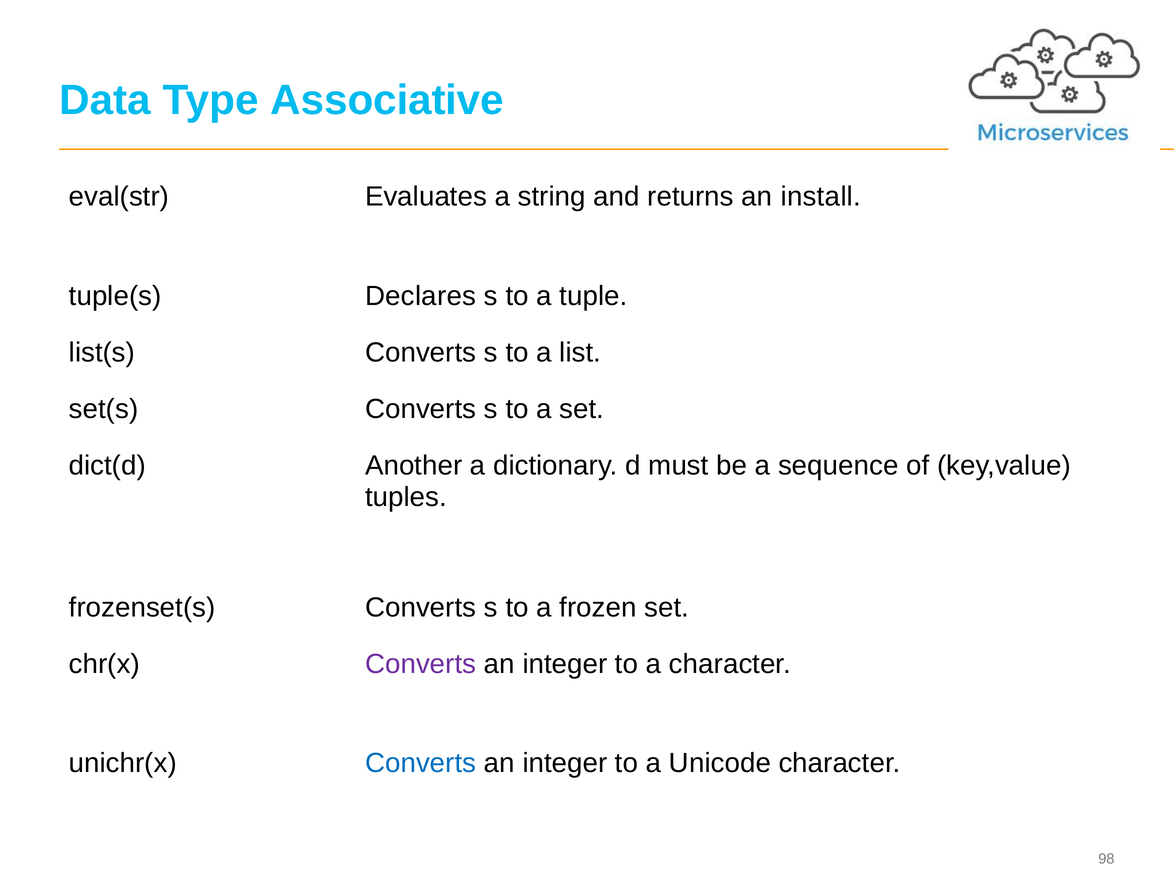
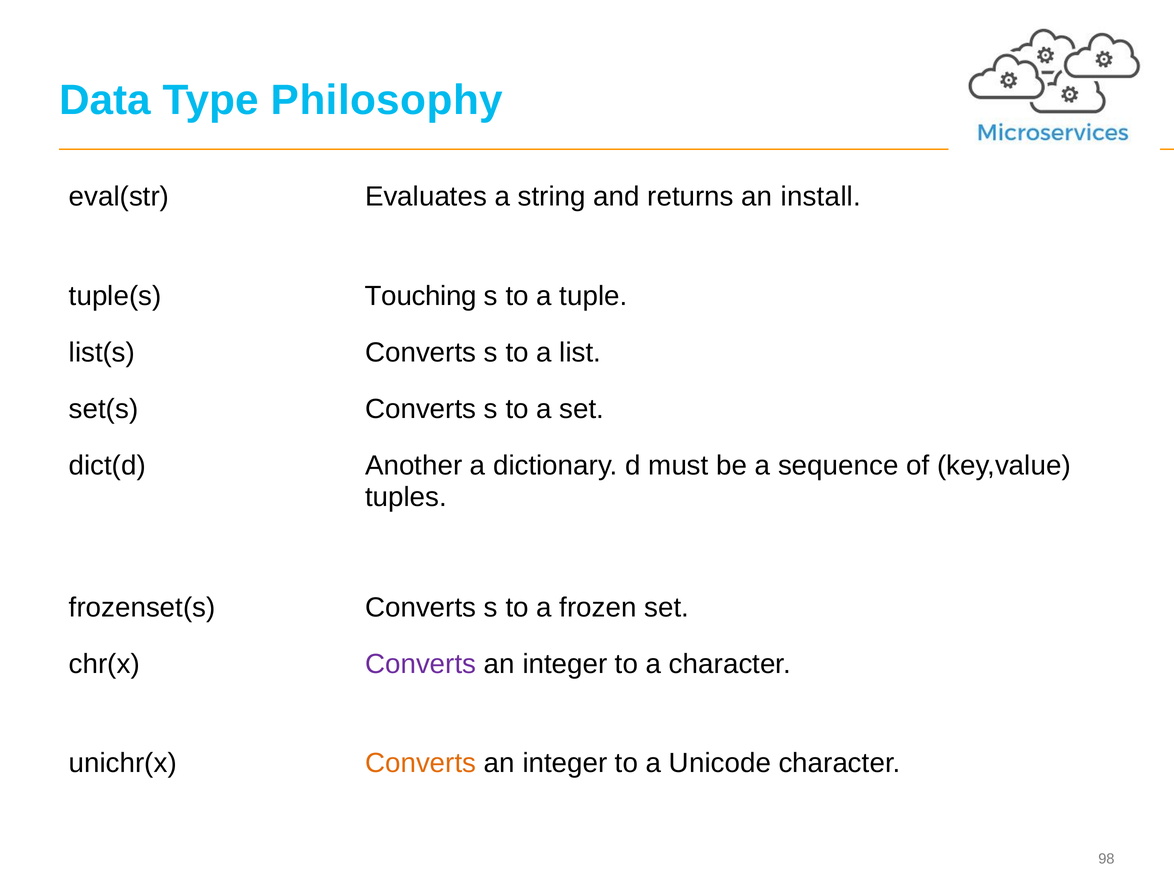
Associative: Associative -> Philosophy
Declares: Declares -> Touching
Converts at (421, 764) colour: blue -> orange
